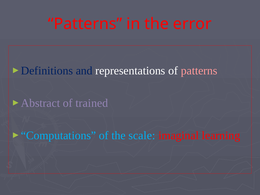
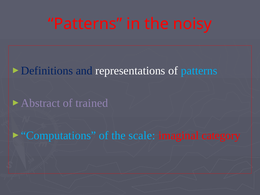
error: error -> noisy
patterns at (199, 71) colour: pink -> light blue
learning: learning -> category
